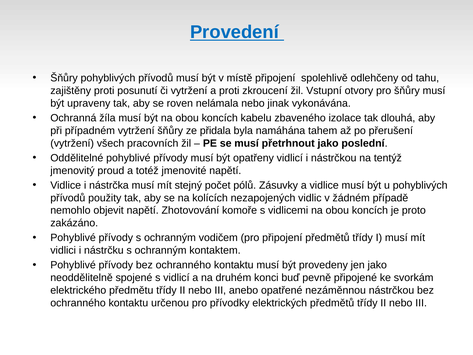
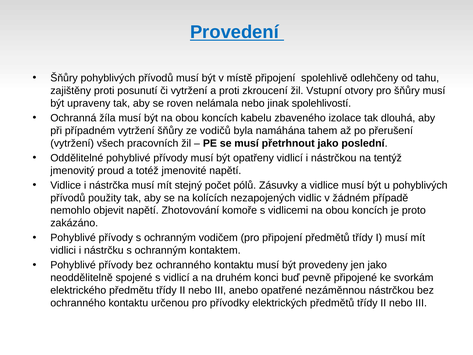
vykonávána: vykonávána -> spolehlivostí
přidala: přidala -> vodičů
